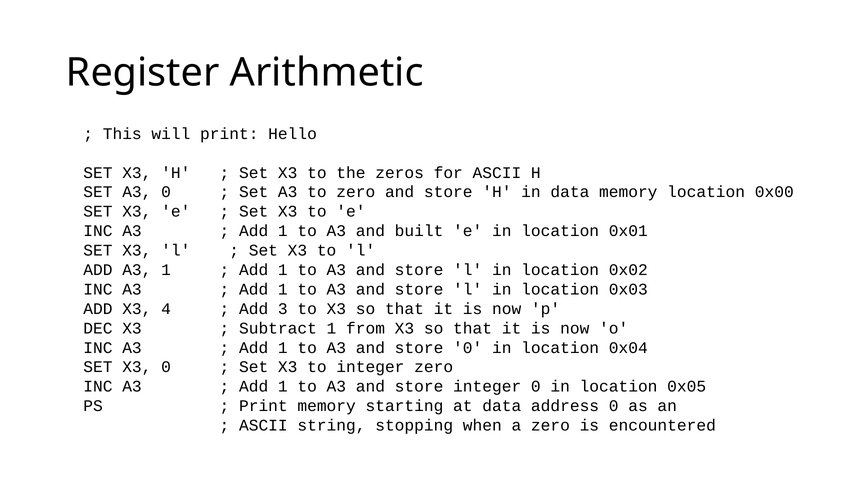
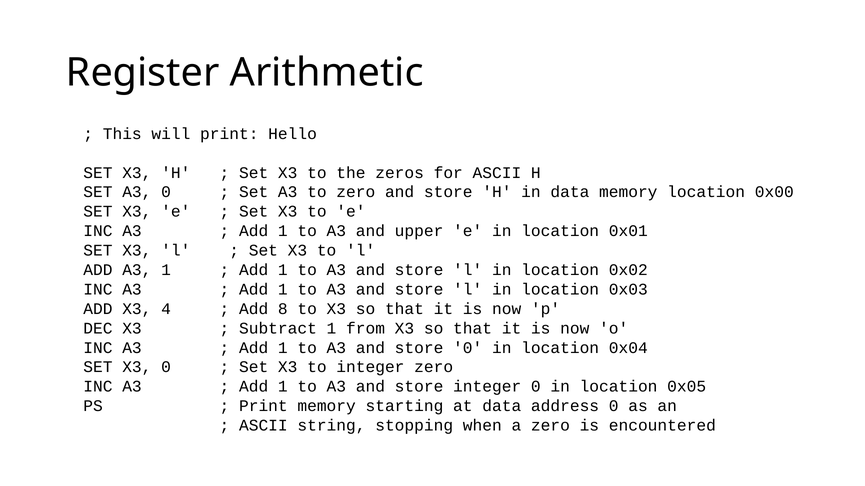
built: built -> upper
3: 3 -> 8
